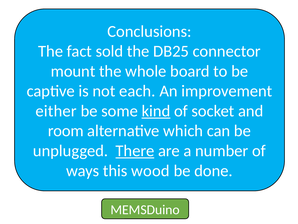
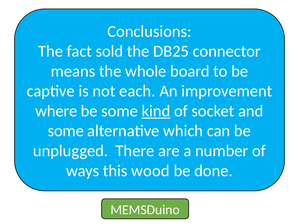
mount: mount -> means
either: either -> where
room at (66, 131): room -> some
There underline: present -> none
